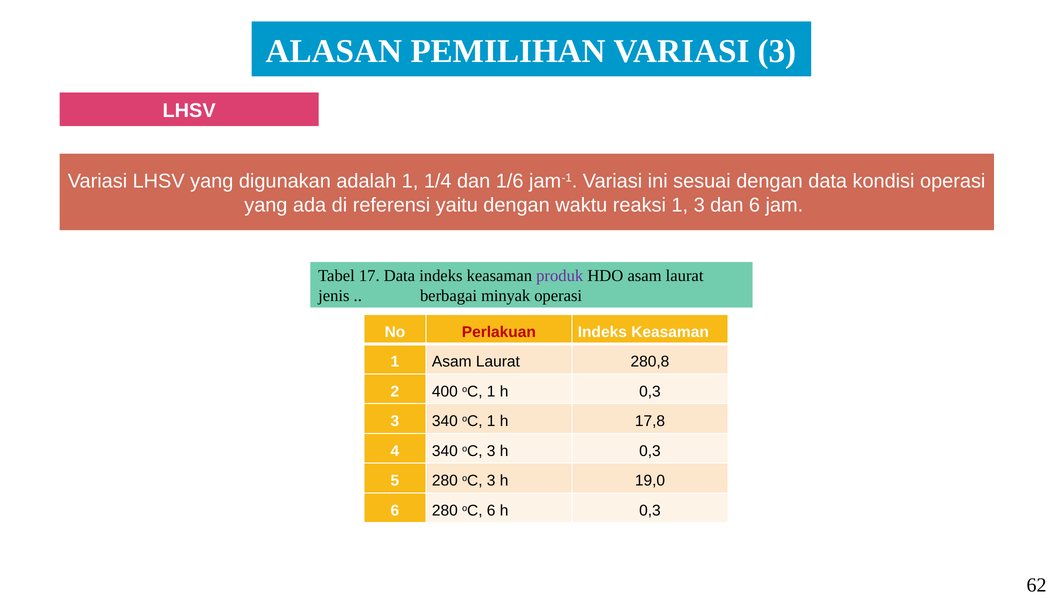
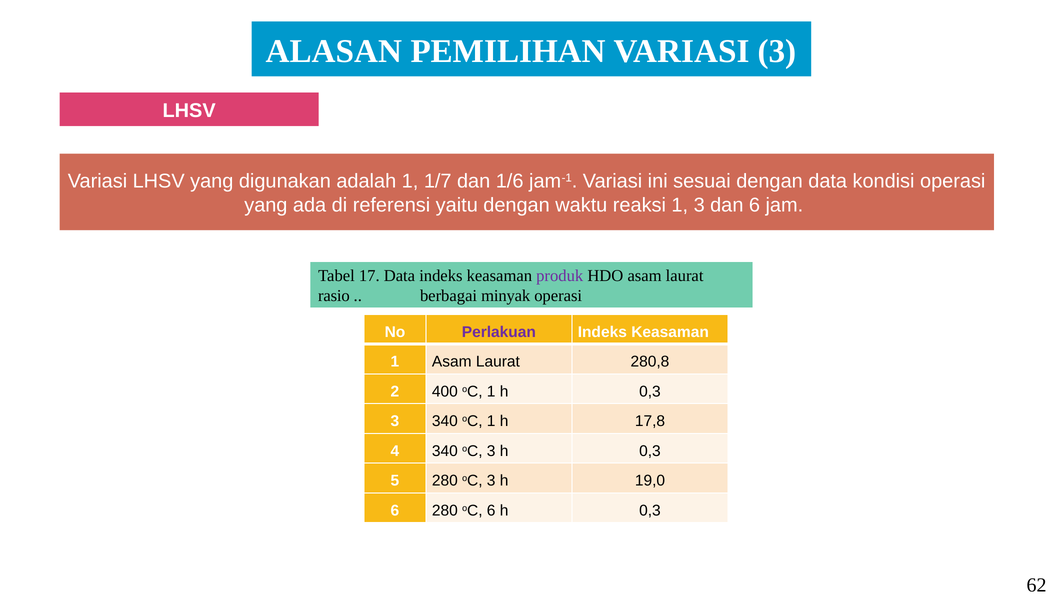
1/4: 1/4 -> 1/7
jenis: jenis -> rasio
Perlakuan colour: red -> purple
